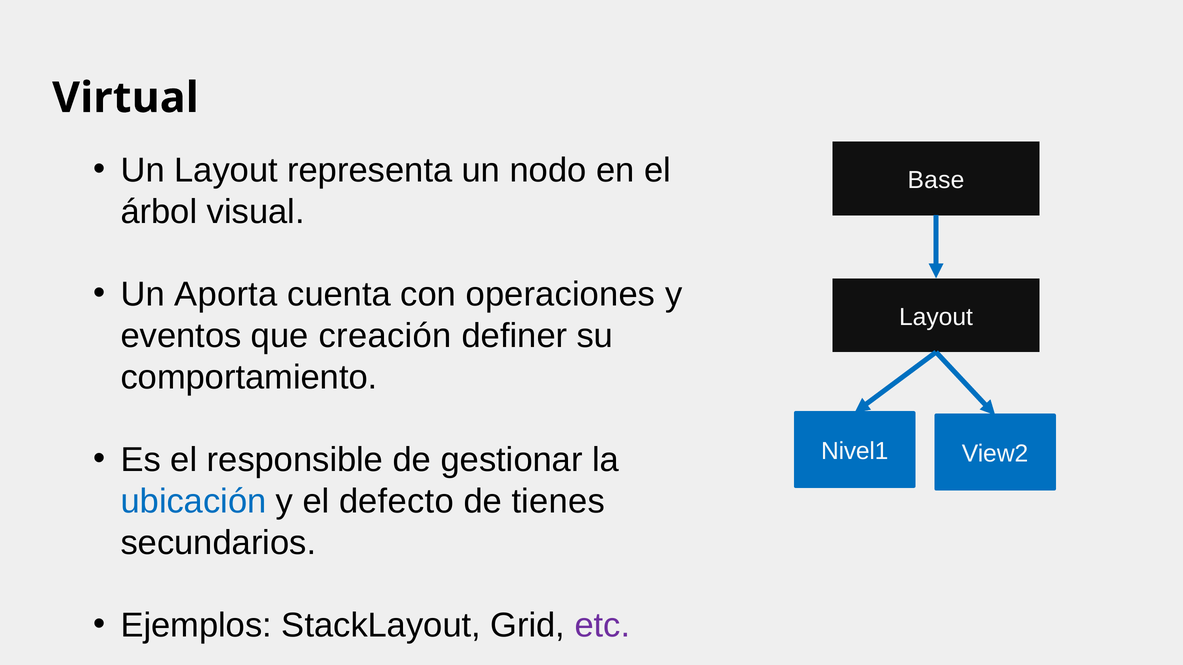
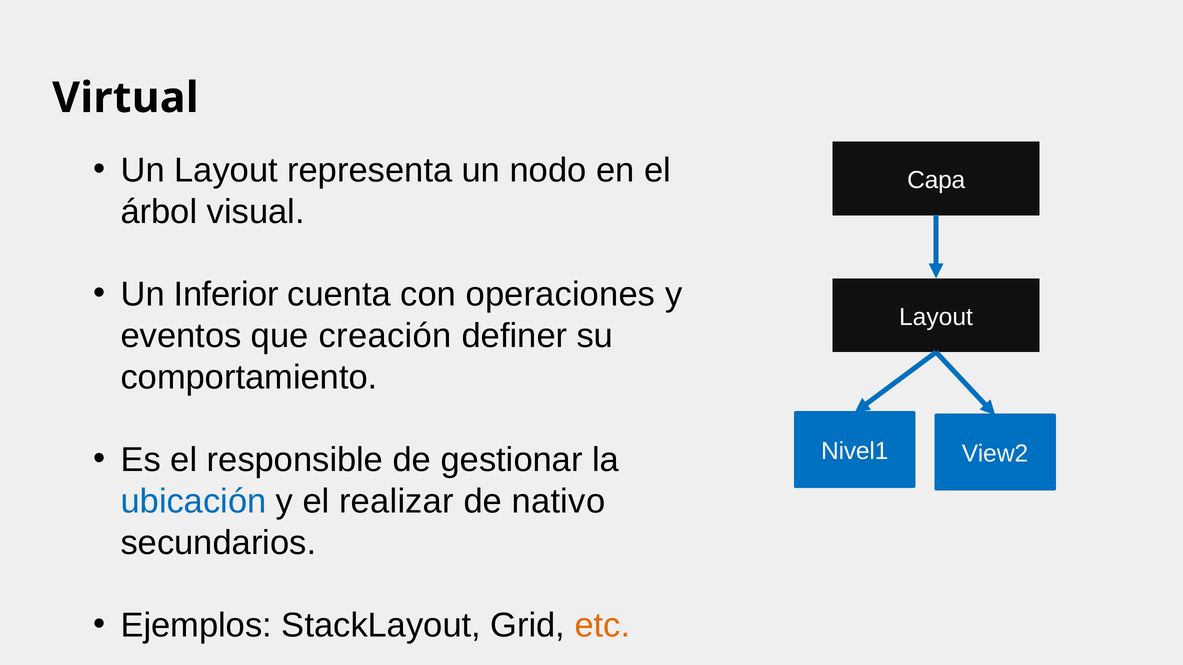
Base: Base -> Capa
Aporta: Aporta -> Inferior
defecto: defecto -> realizar
tienes: tienes -> nativo
etc colour: purple -> orange
